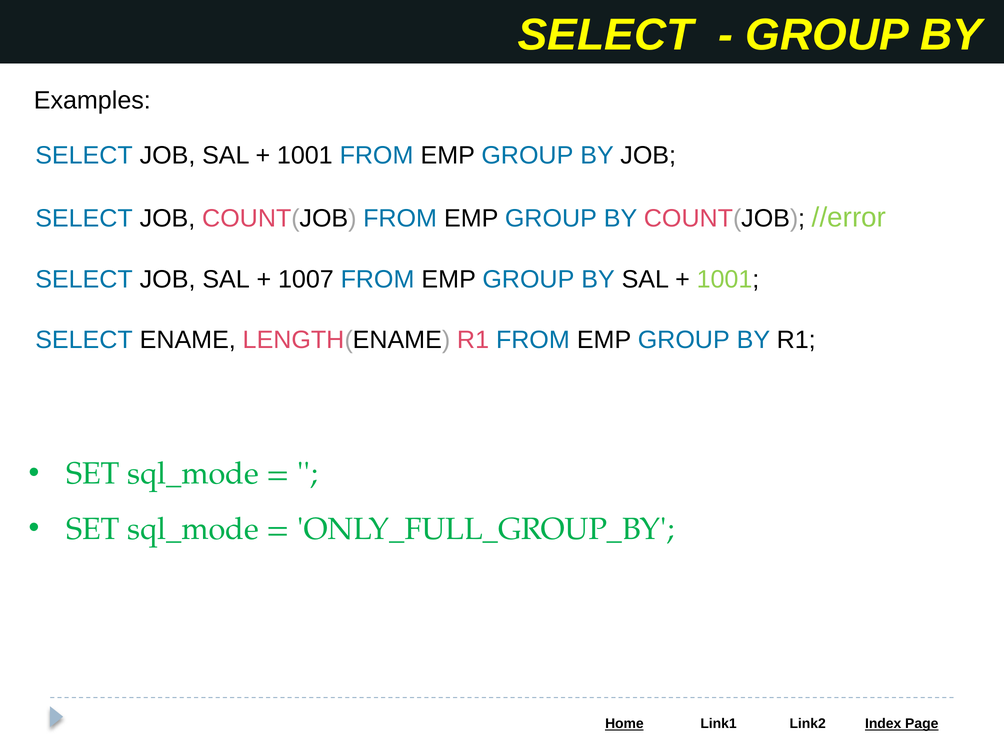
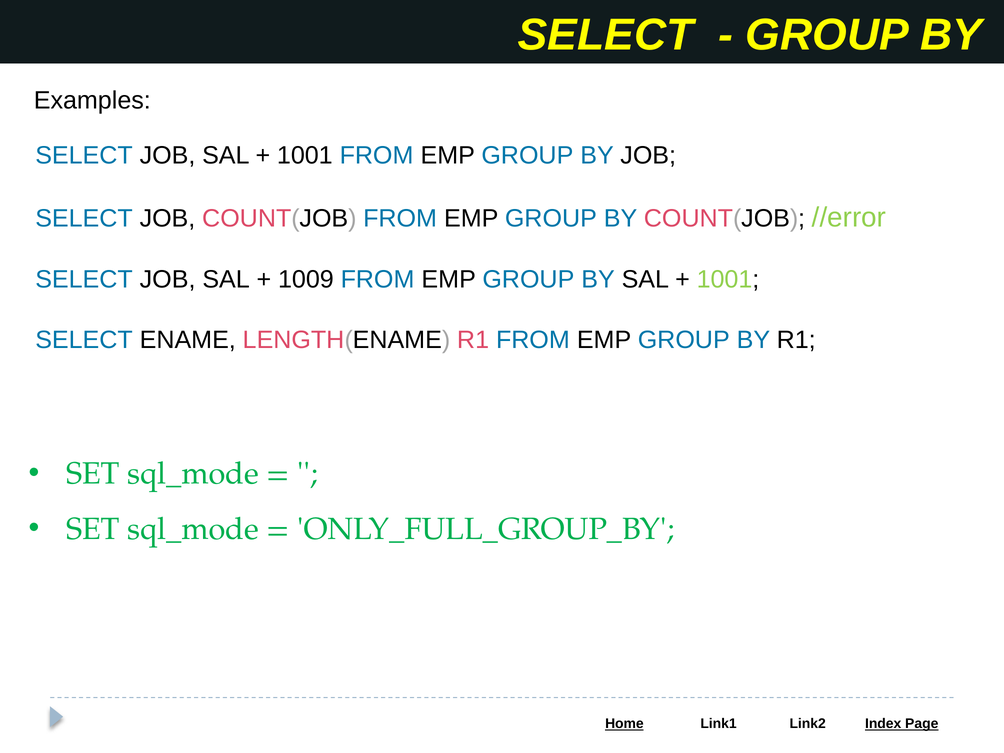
1007: 1007 -> 1009
